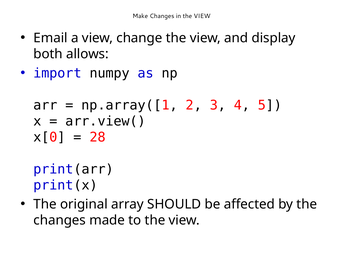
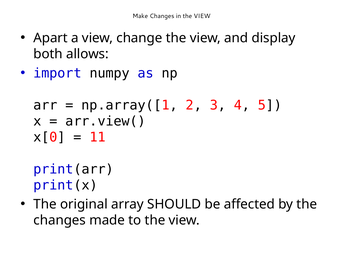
Email: Email -> Apart
28: 28 -> 11
